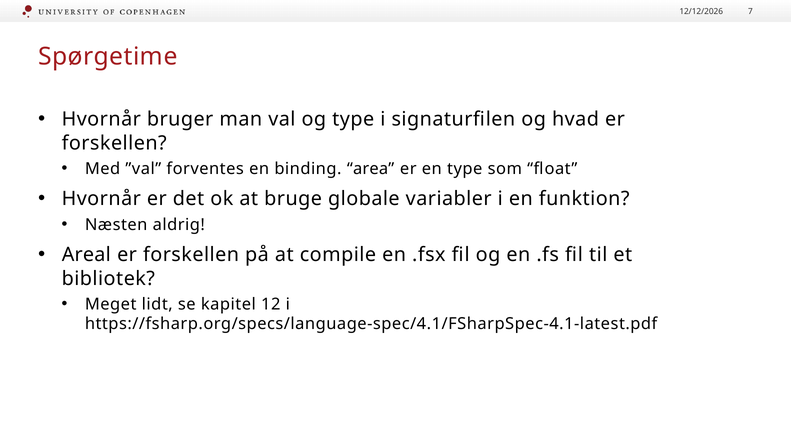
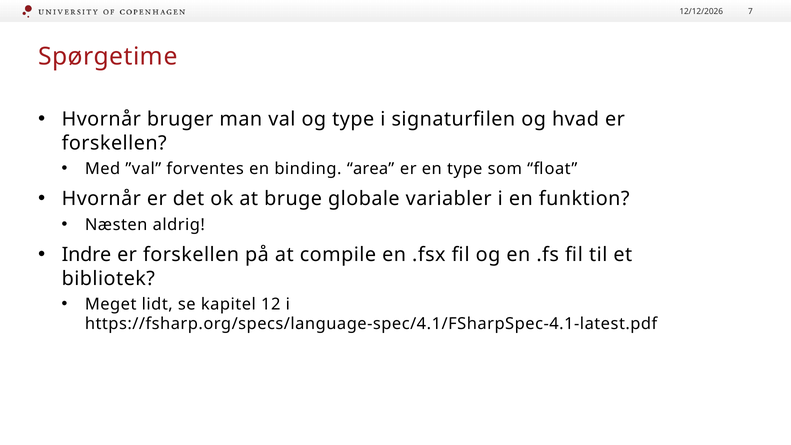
Areal: Areal -> Indre
